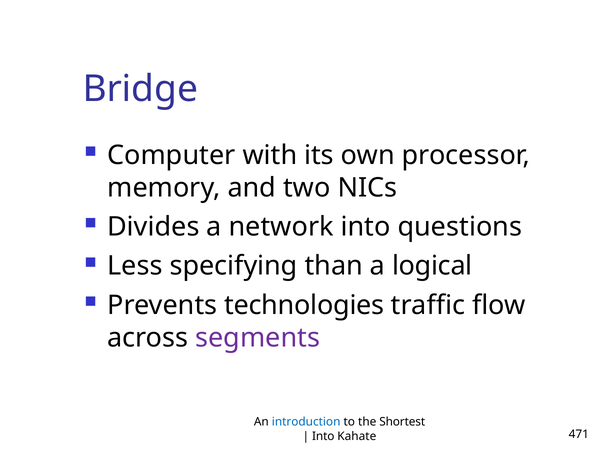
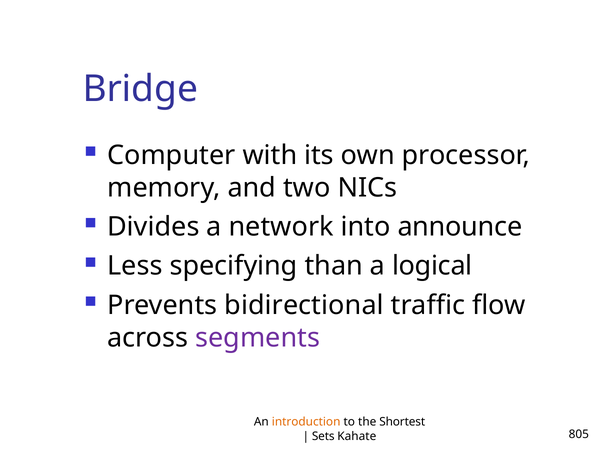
questions: questions -> announce
technologies: technologies -> bidirectional
introduction colour: blue -> orange
Into at (323, 436): Into -> Sets
471: 471 -> 805
